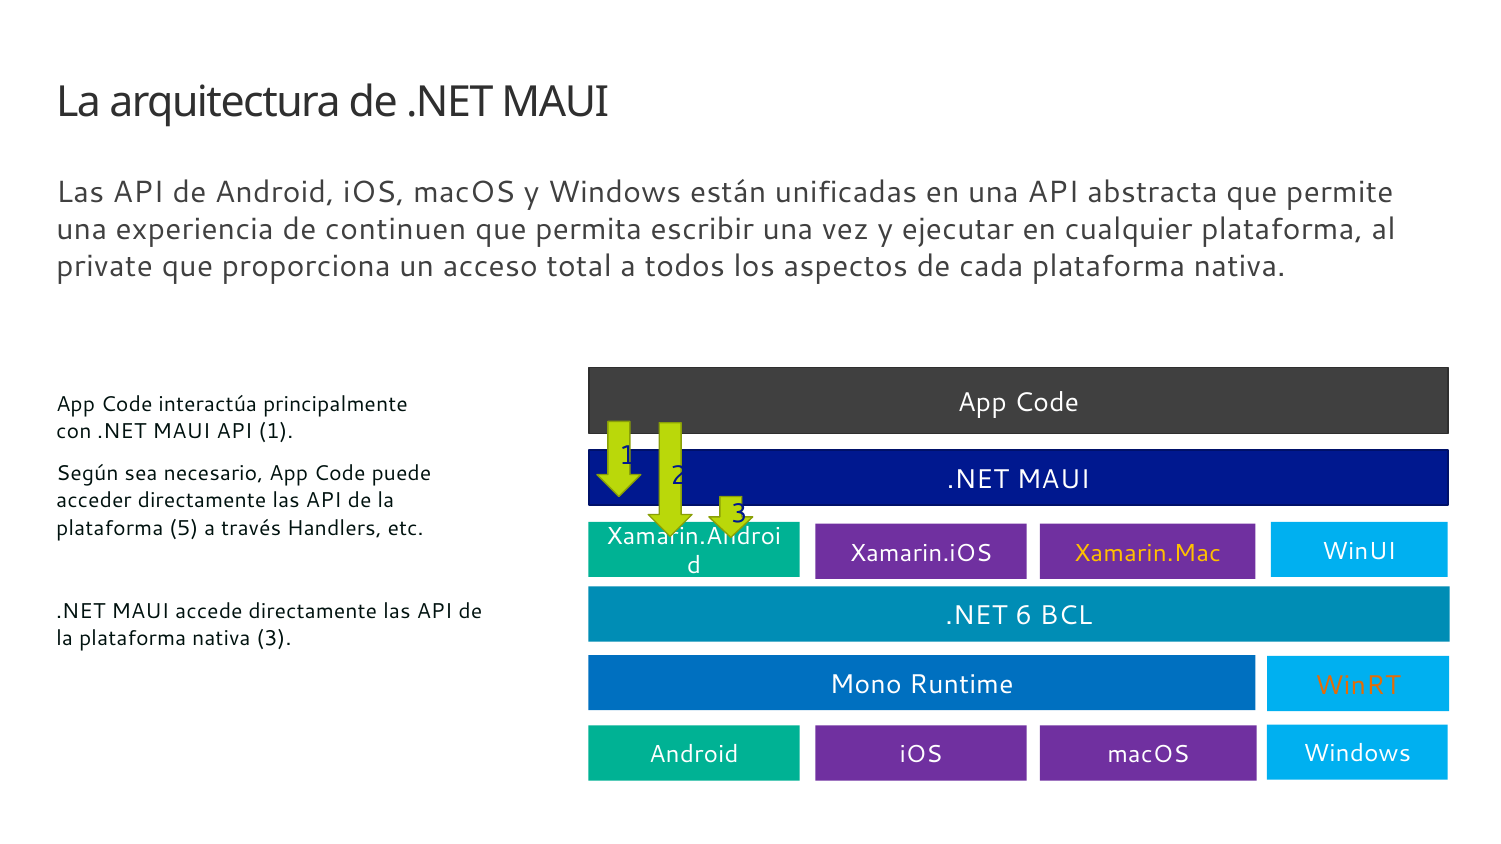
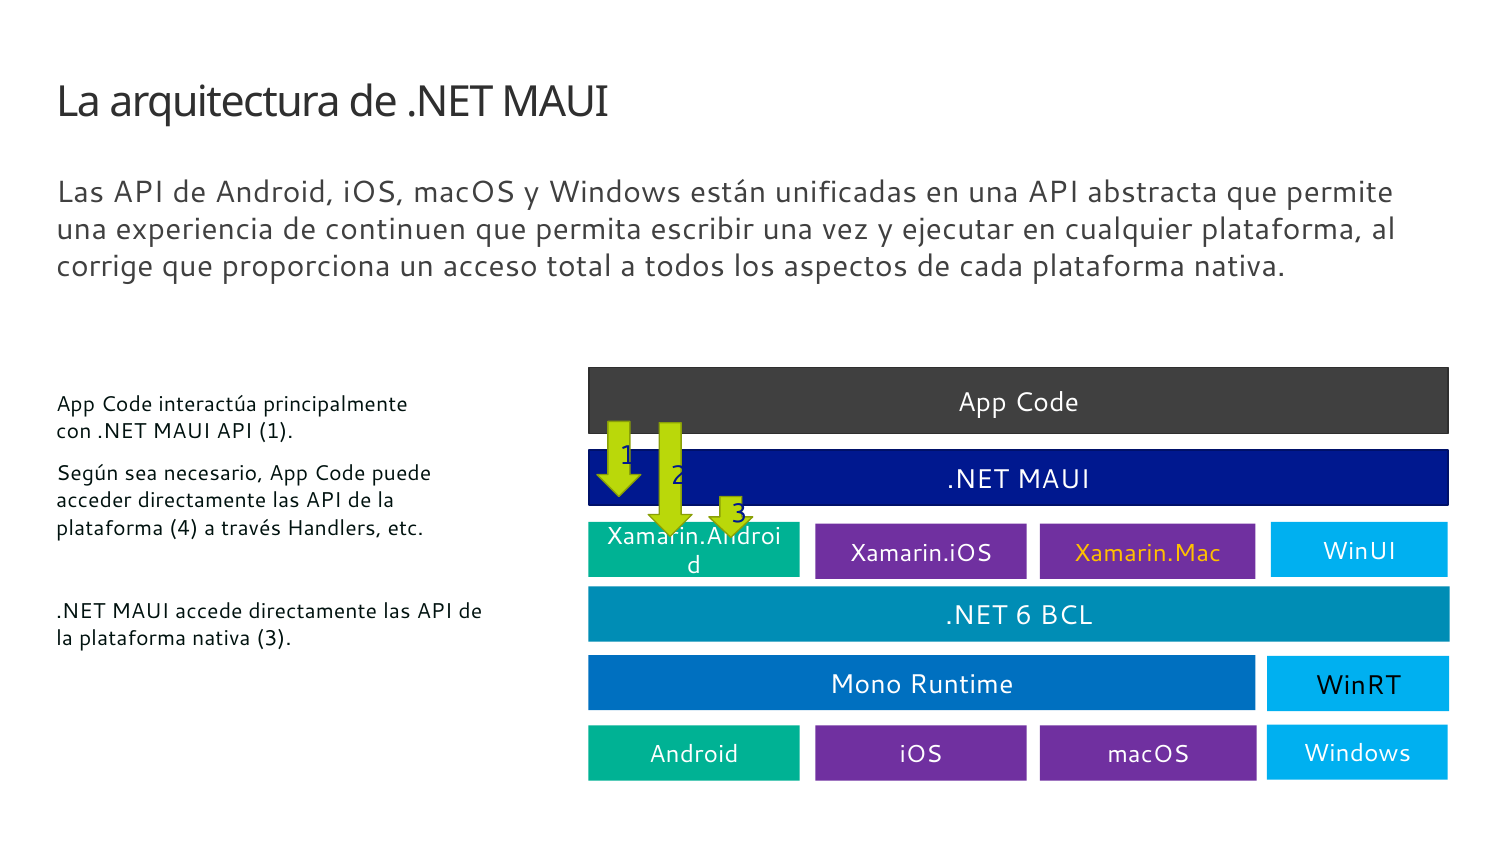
private: private -> corrige
5: 5 -> 4
WinRT colour: orange -> black
